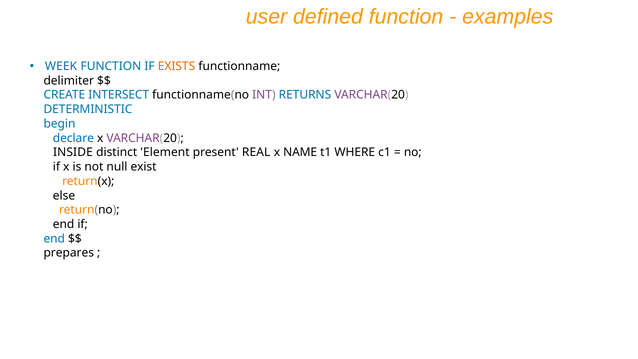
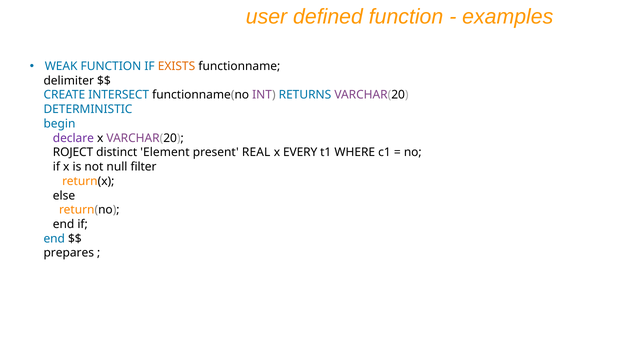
WEEK: WEEK -> WEAK
declare colour: blue -> purple
INSIDE: INSIDE -> ROJECT
NAME: NAME -> EVERY
exist: exist -> filter
